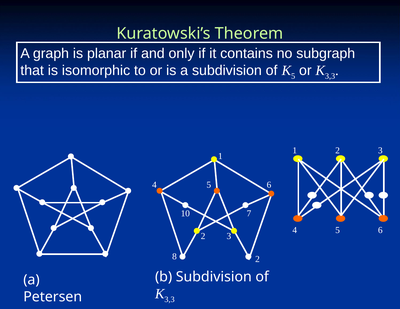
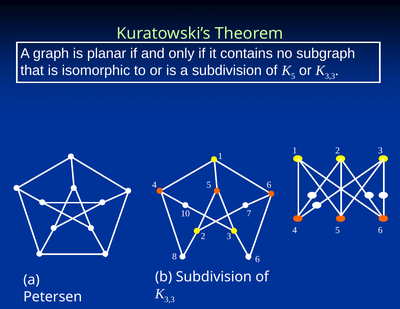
8 2: 2 -> 6
